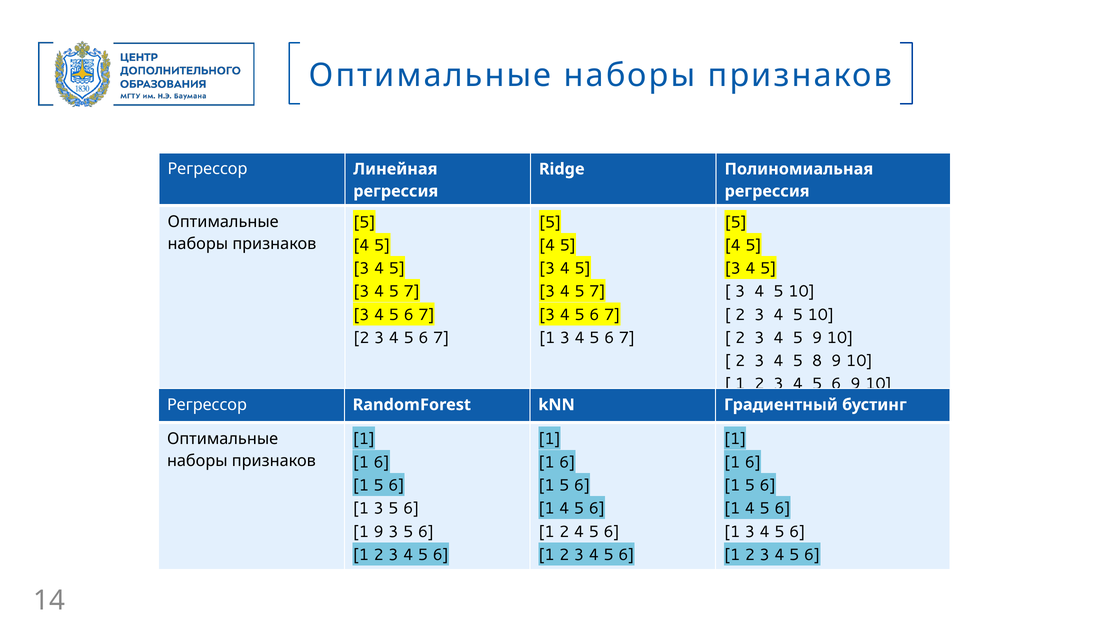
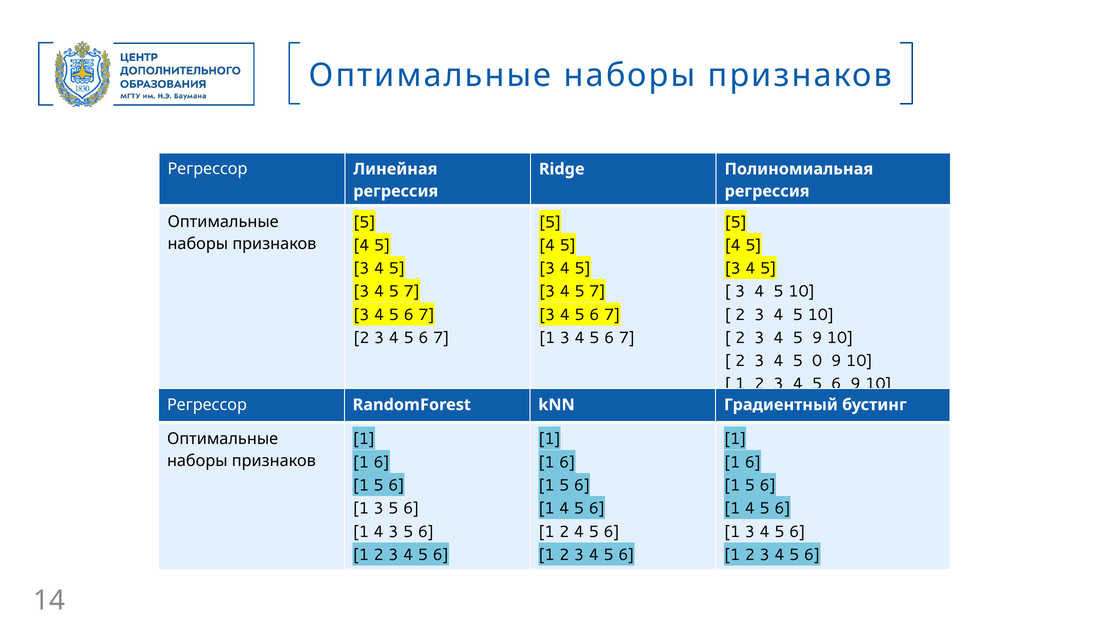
5 8: 8 -> 0
9 at (379, 531): 9 -> 4
